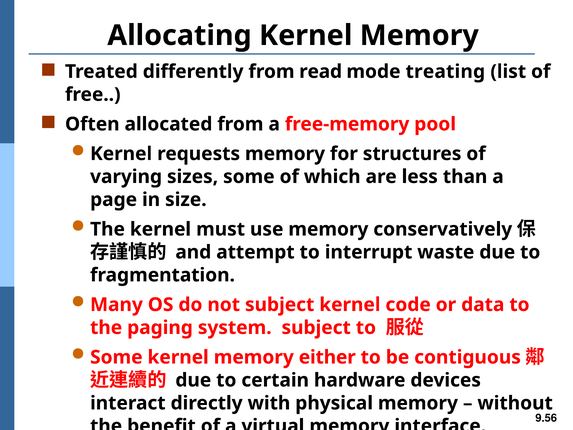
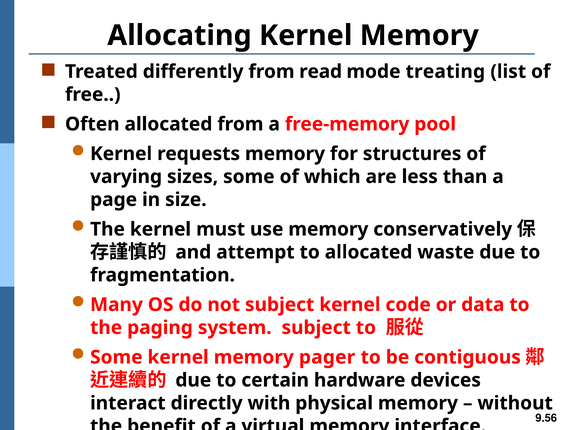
to interrupt: interrupt -> allocated
either: either -> pager
